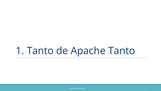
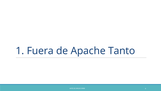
1 Tanto: Tanto -> Fuera
